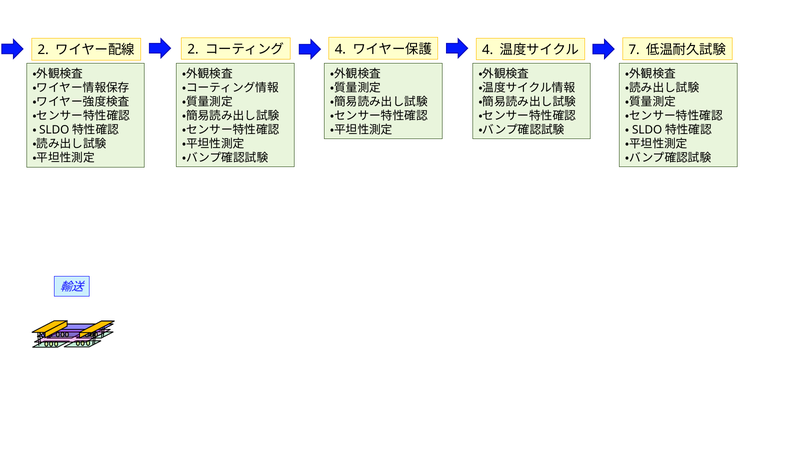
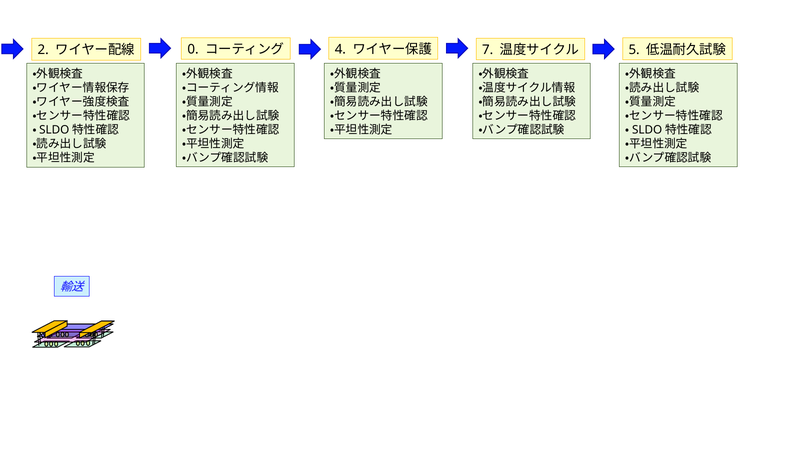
2 at (193, 49): 2 -> 0
4 at (488, 50): 4 -> 7
7: 7 -> 5
